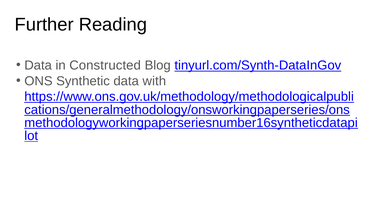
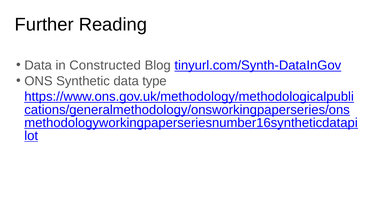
with: with -> type
